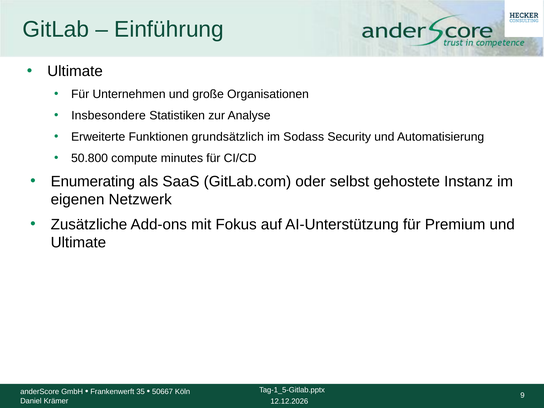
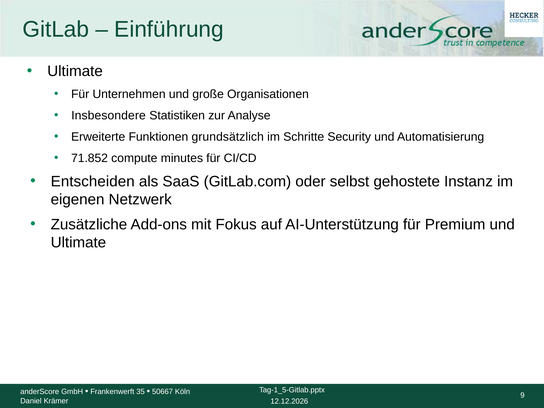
Sodass: Sodass -> Schritte
50.800: 50.800 -> 71.852
Enumerating: Enumerating -> Entscheiden
